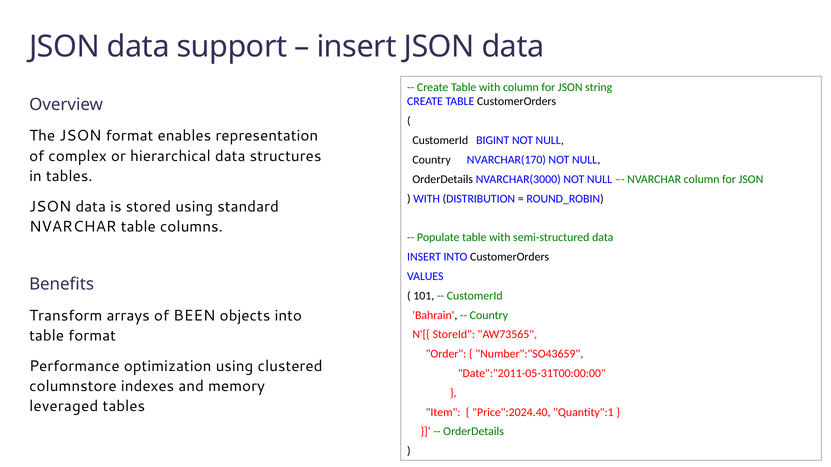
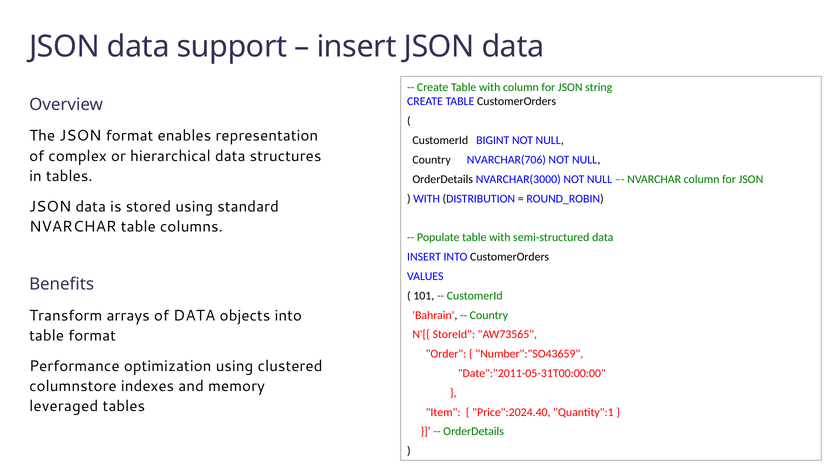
NVARCHAR(170: NVARCHAR(170 -> NVARCHAR(706
of BEEN: BEEN -> DATA
